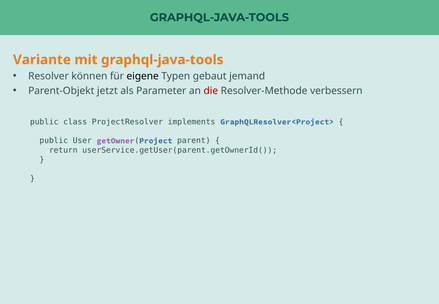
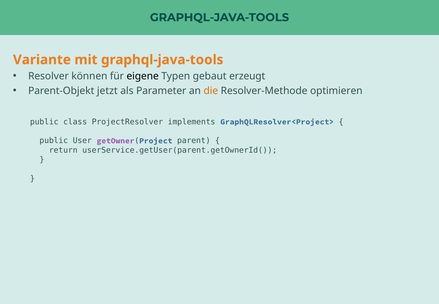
jemand: jemand -> erzeugt
die colour: red -> orange
verbessern: verbessern -> optimieren
